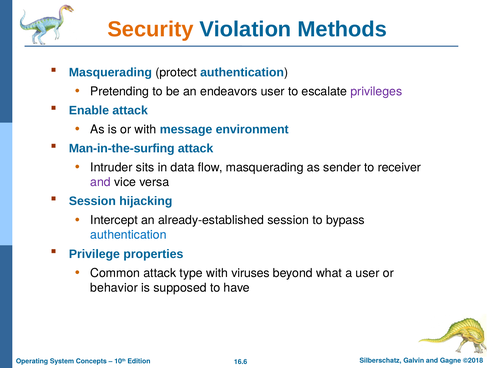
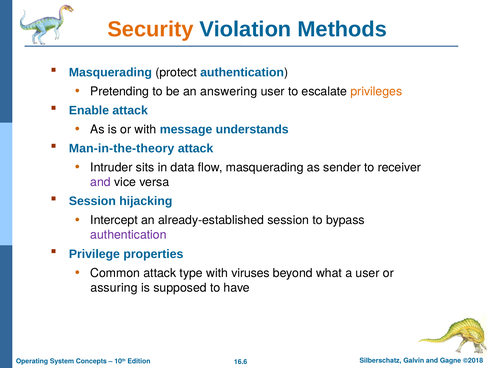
endeavors: endeavors -> answering
privileges colour: purple -> orange
environment: environment -> understands
Man-in-the-surfing: Man-in-the-surfing -> Man-in-the-theory
authentication at (128, 235) colour: blue -> purple
behavior: behavior -> assuring
